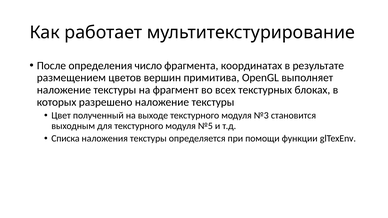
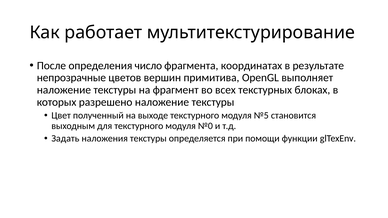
размещением: размещением -> непрозрачные
№3: №3 -> №5
№5: №5 -> №0
Списка: Списка -> Задать
